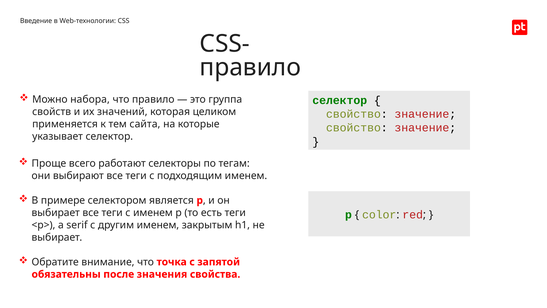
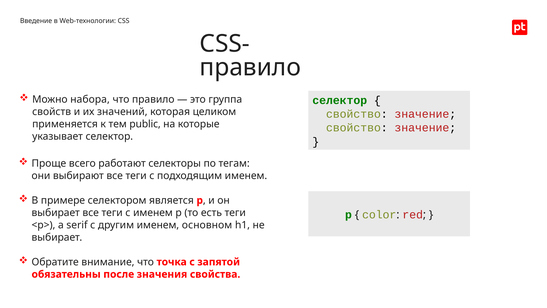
сайта: сайта -> public
закрытым: закрытым -> основном
